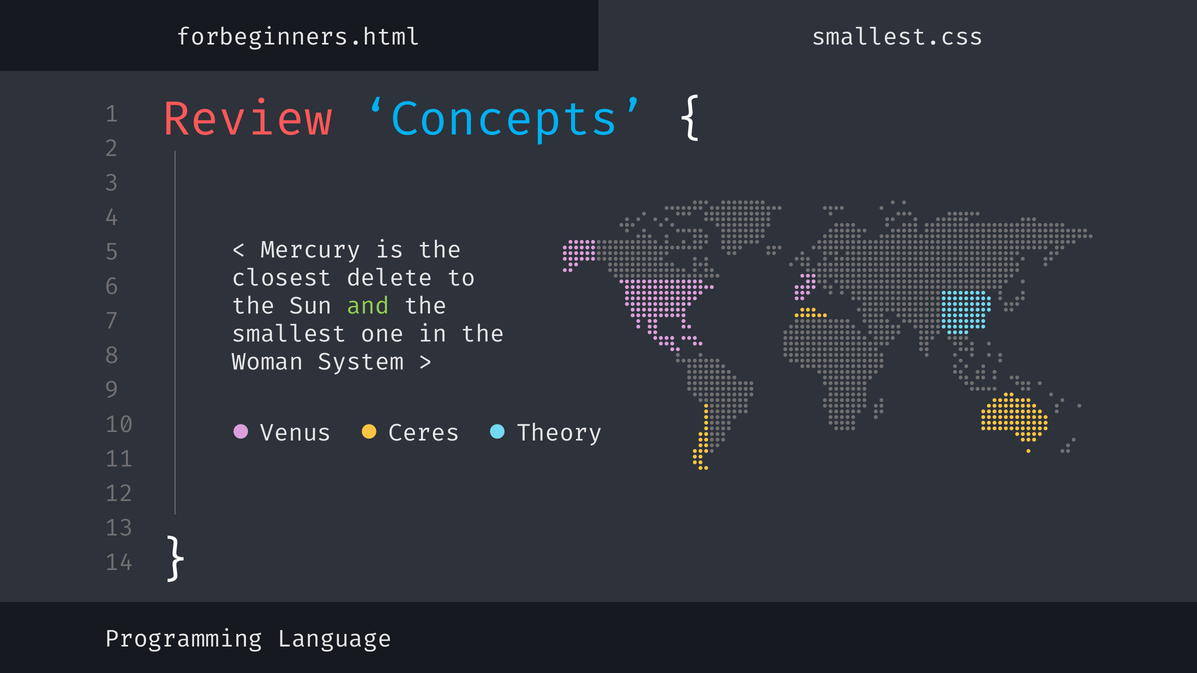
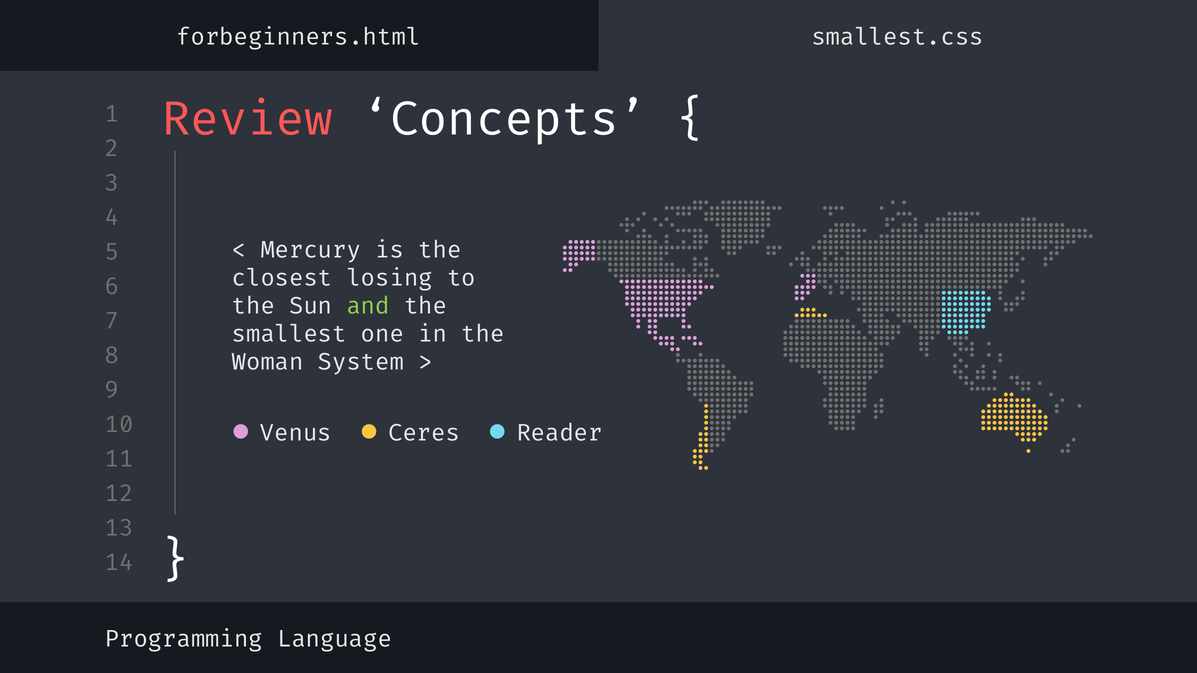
Concepts colour: light blue -> white
delete: delete -> losing
Theory: Theory -> Reader
